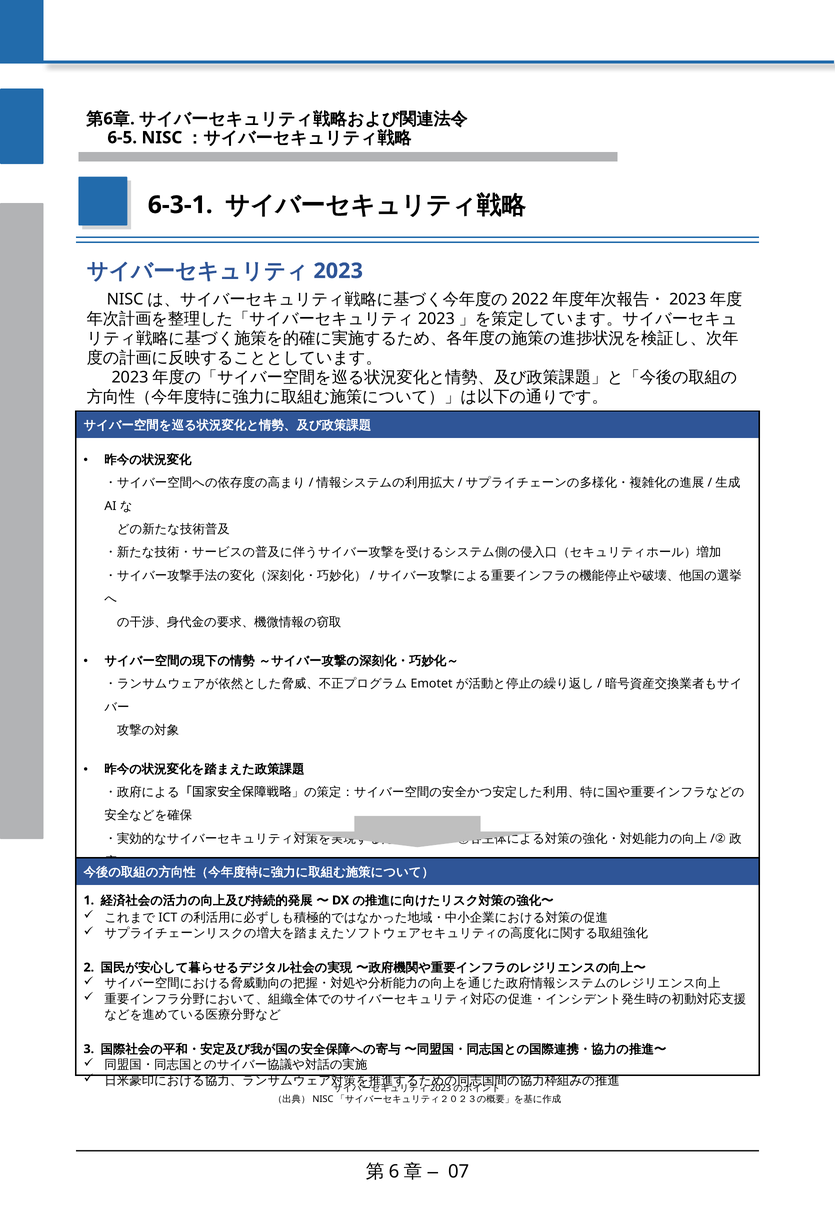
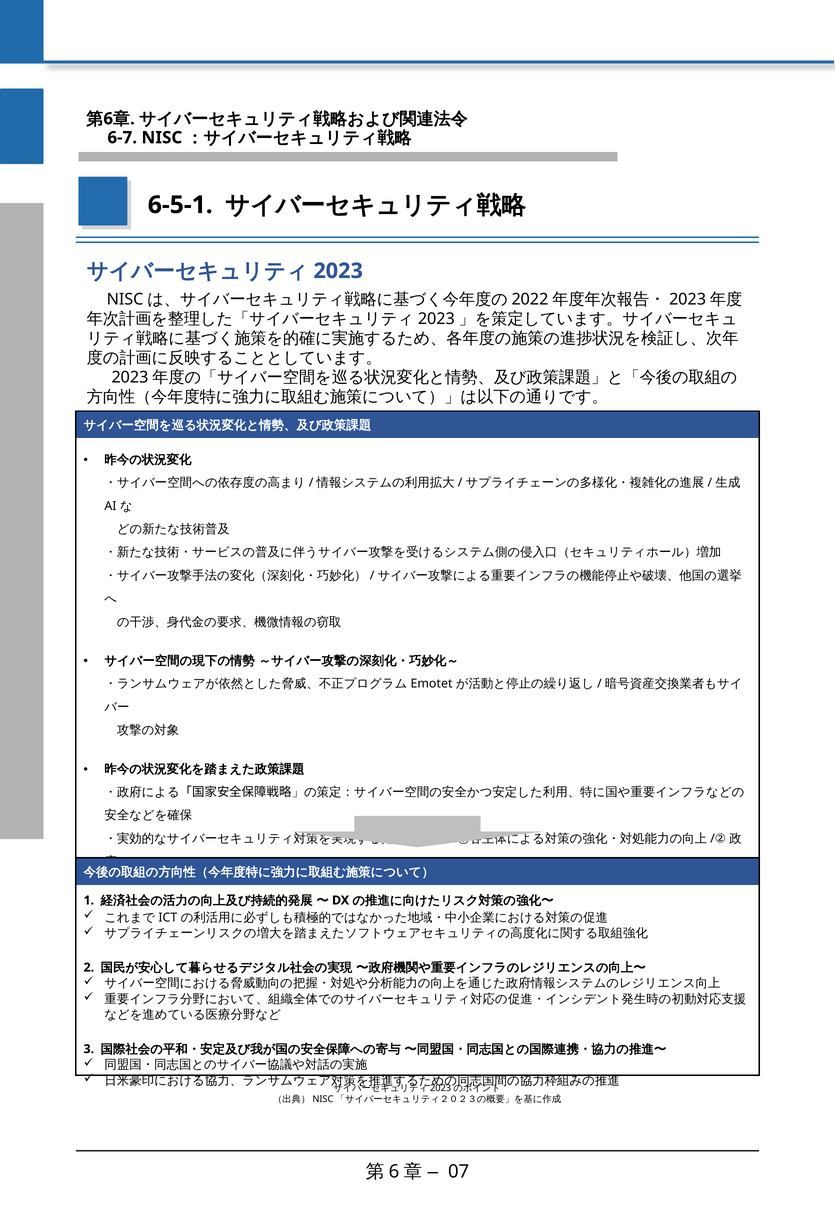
6-5: 6-5 -> 6-7
6-3-1: 6-3-1 -> 6-5-1
